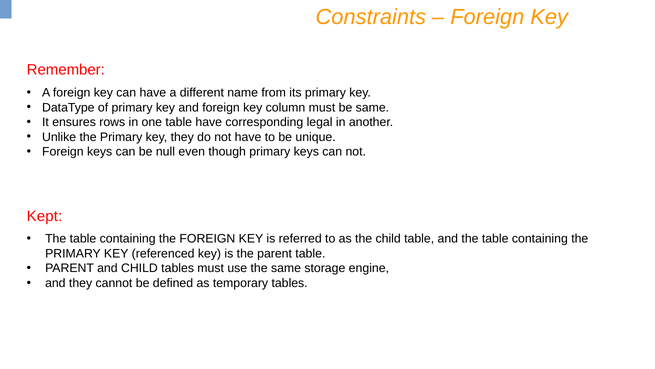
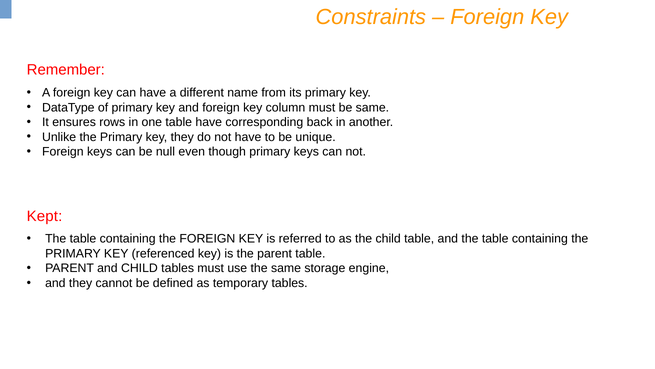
legal: legal -> back
